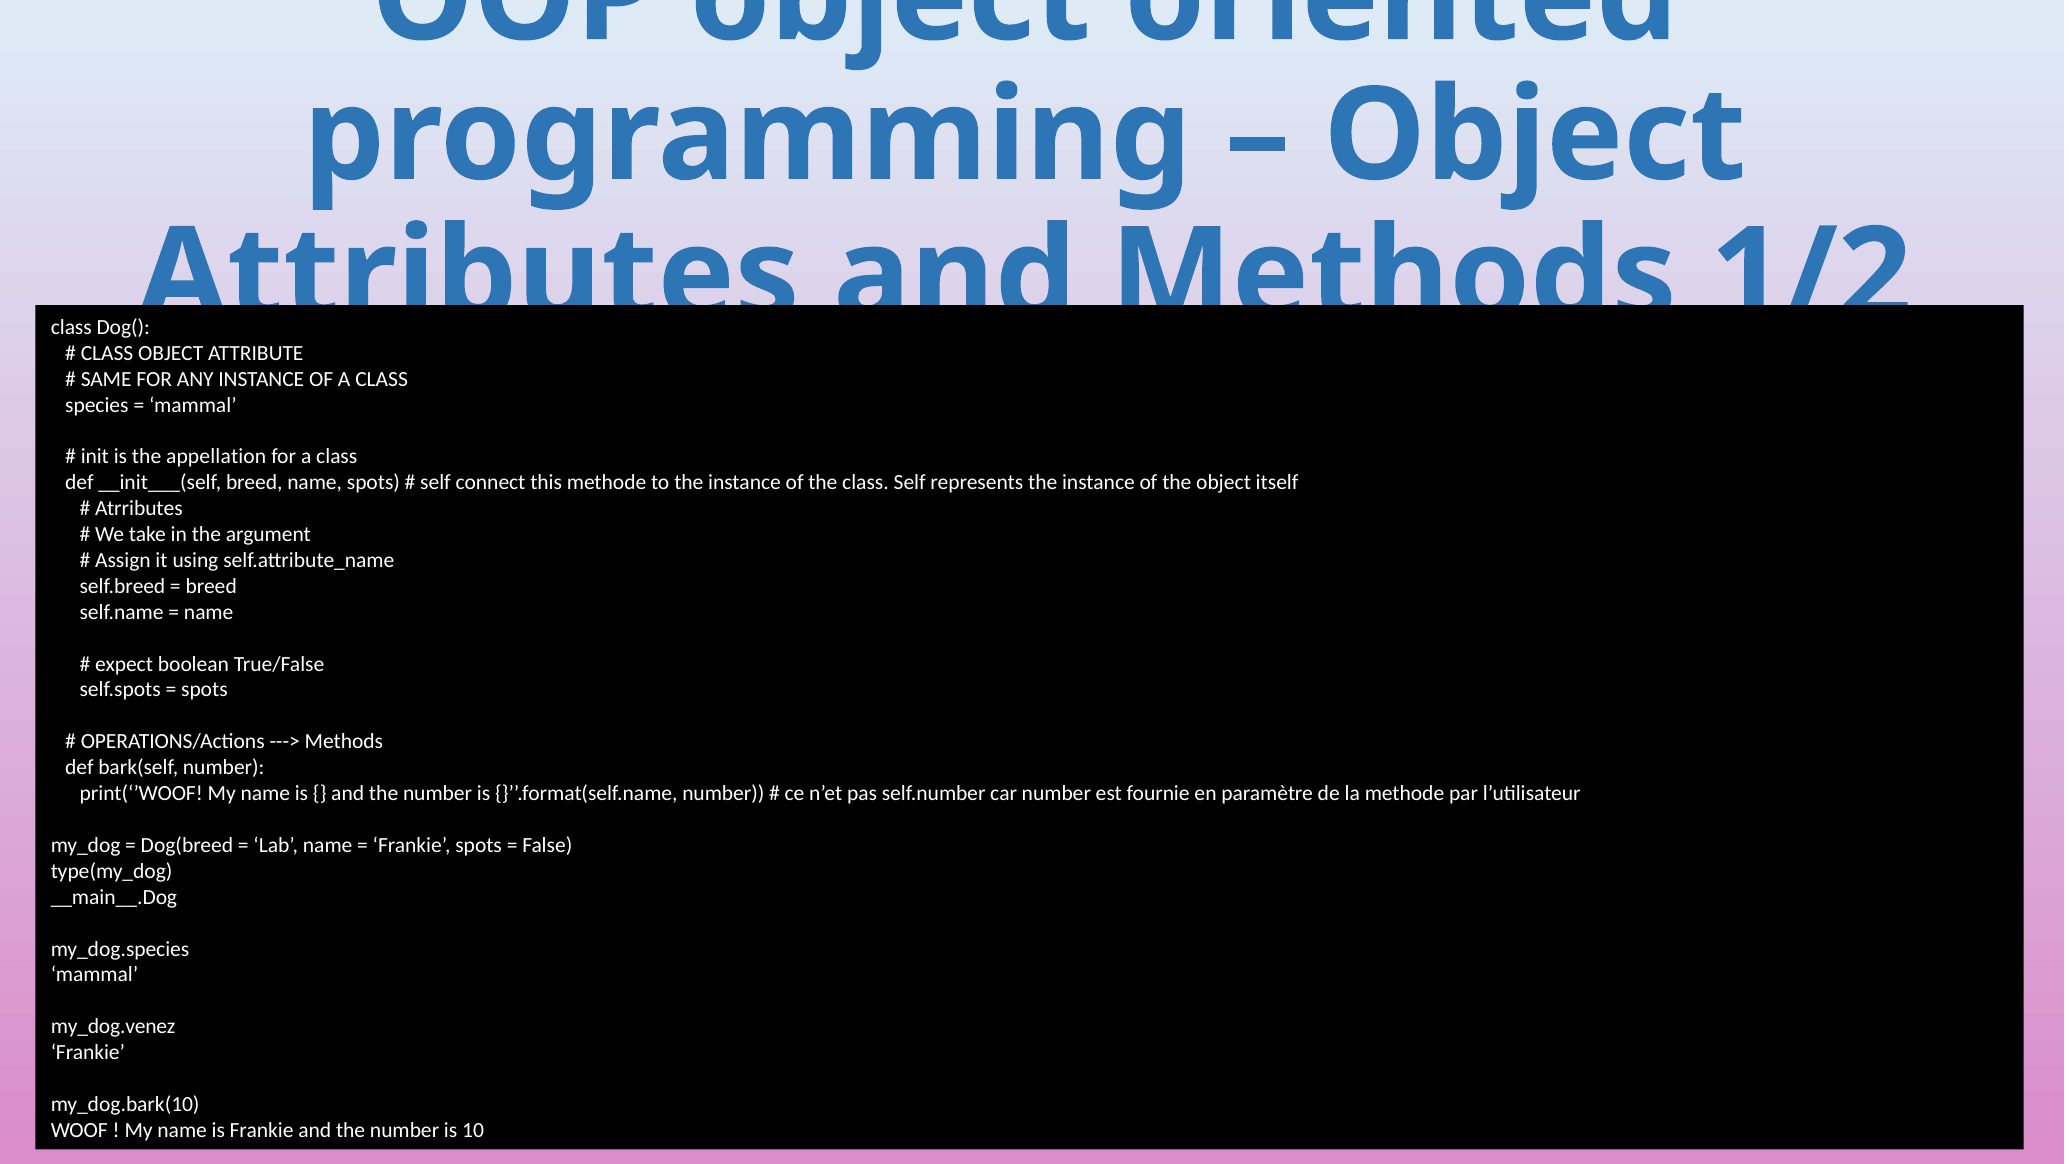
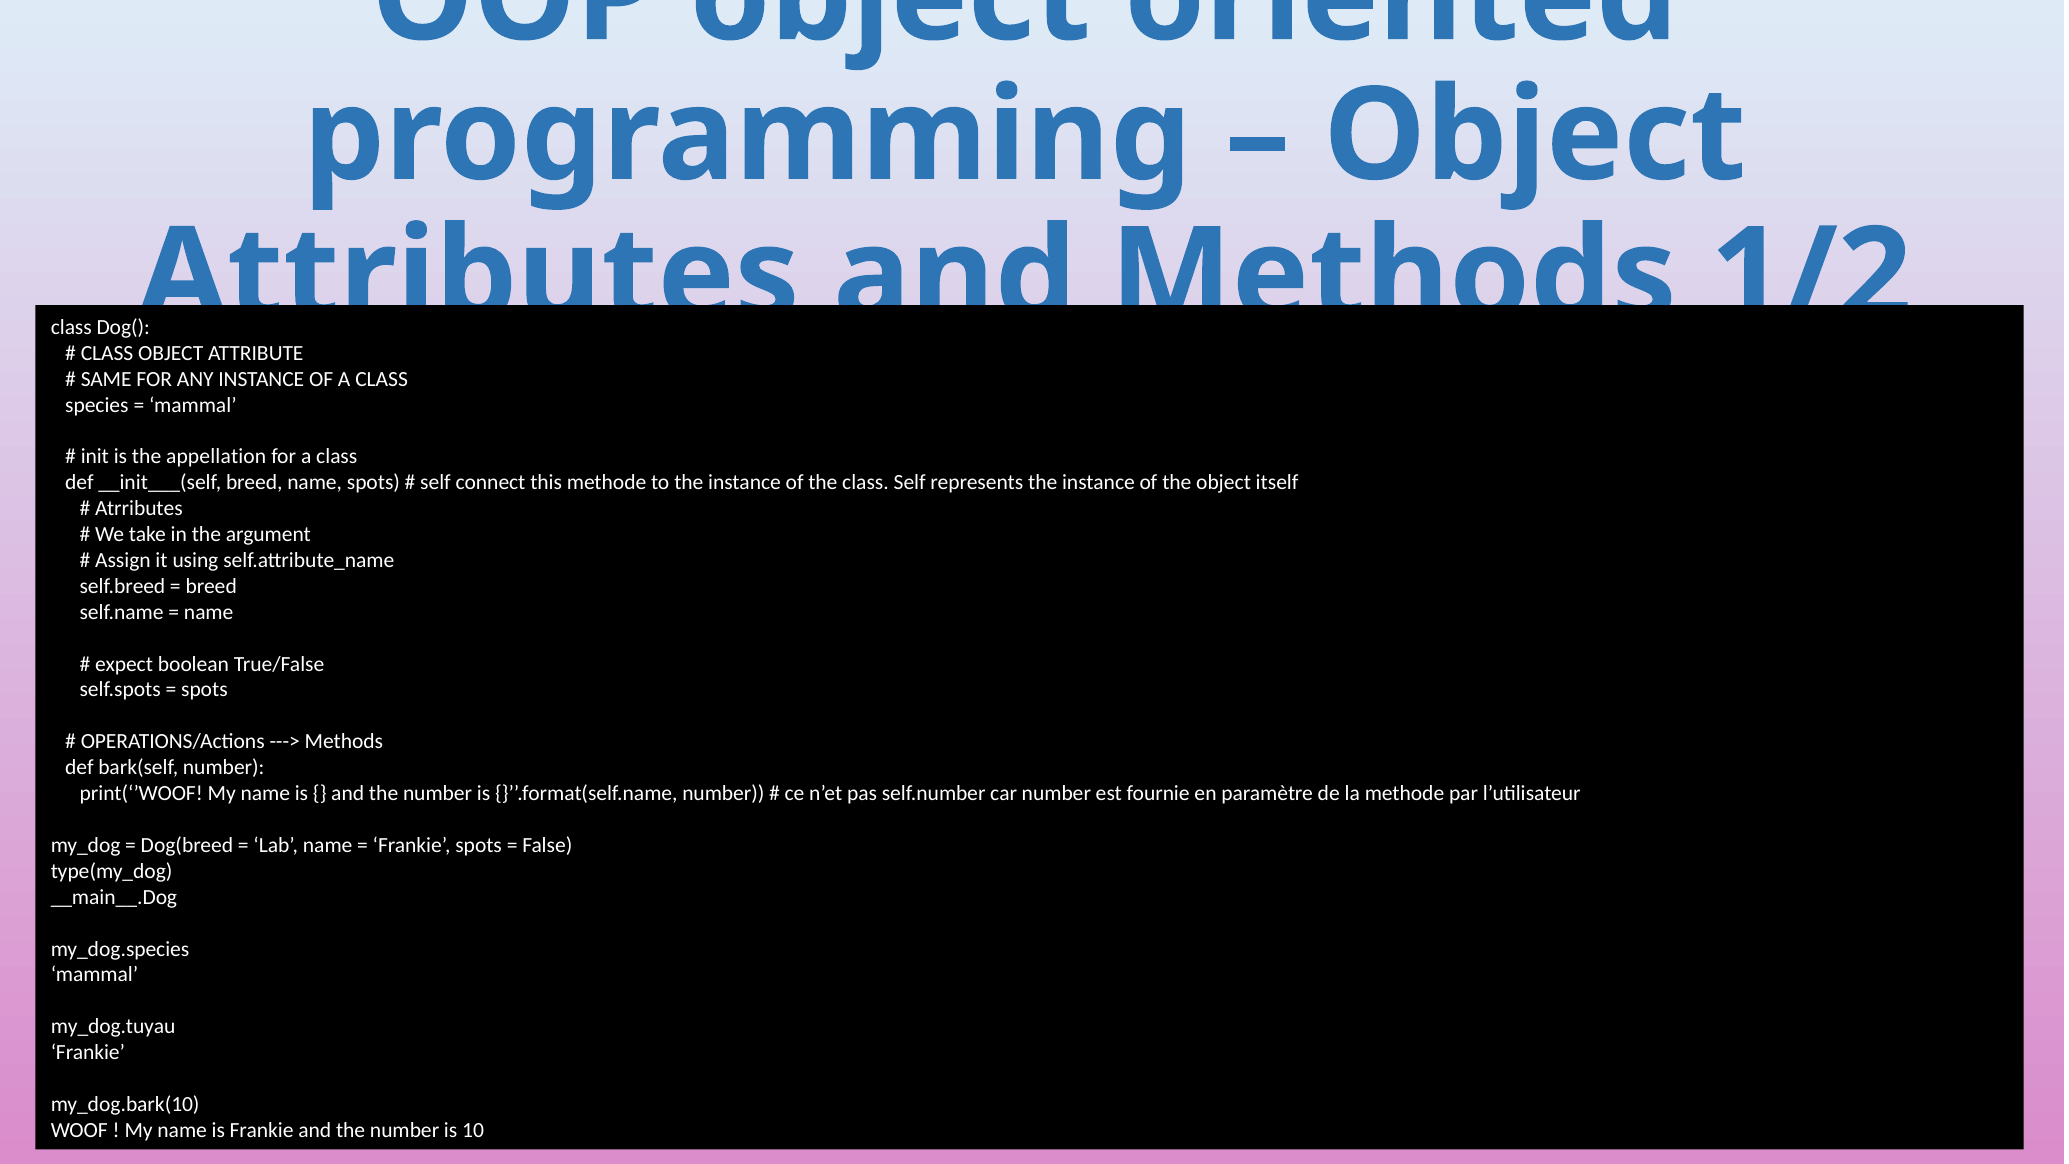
my_dog.venez: my_dog.venez -> my_dog.tuyau
